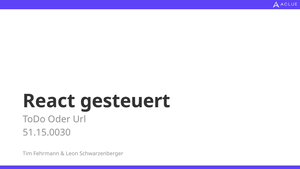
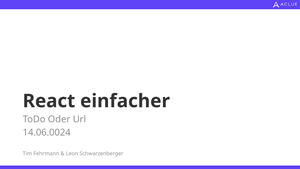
gesteuert: gesteuert -> einfacher
51.15.0030: 51.15.0030 -> 14.06.0024
